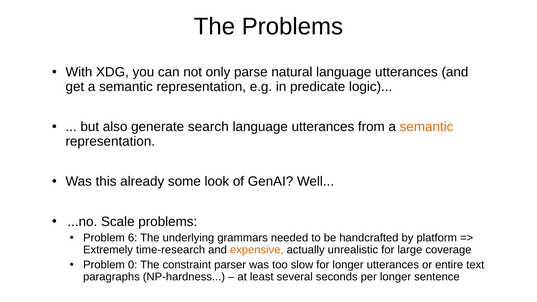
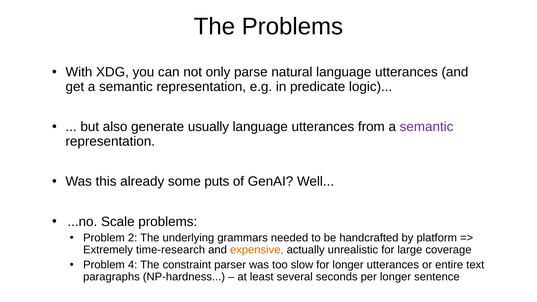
search: search -> usually
semantic at (427, 127) colour: orange -> purple
look: look -> puts
6: 6 -> 2
0: 0 -> 4
